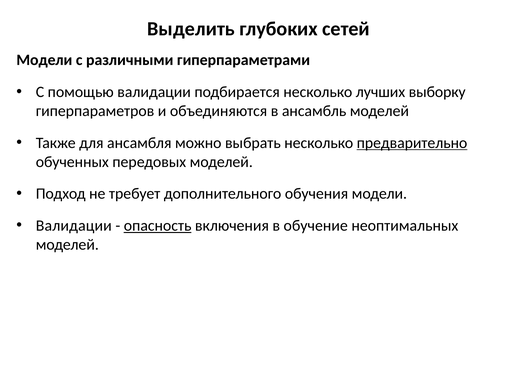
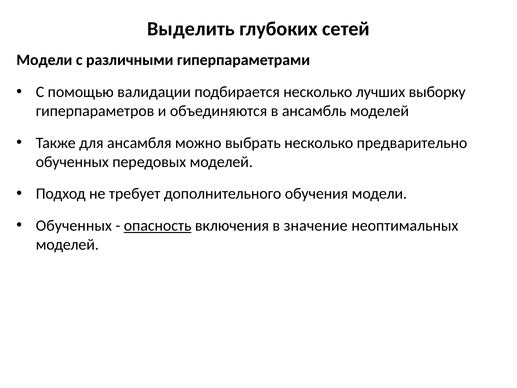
предварительно underline: present -> none
Валидации at (74, 225): Валидации -> Обученных
обучение: обучение -> значение
